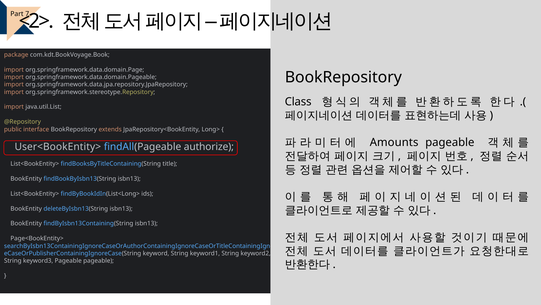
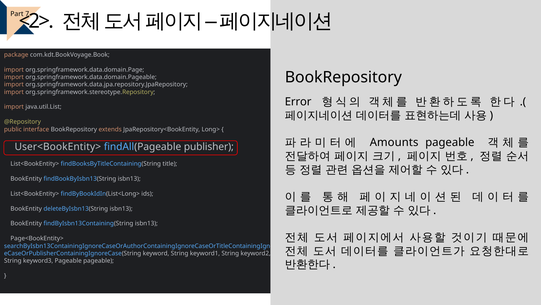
Class: Class -> Error
authorize: authorize -> publisher
